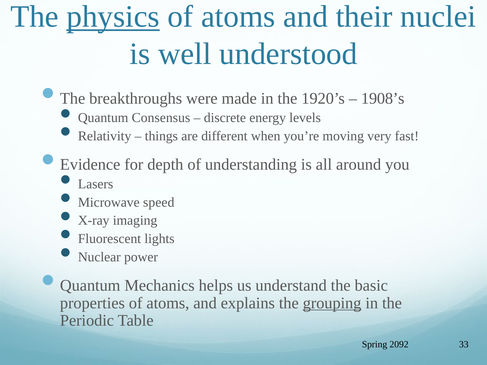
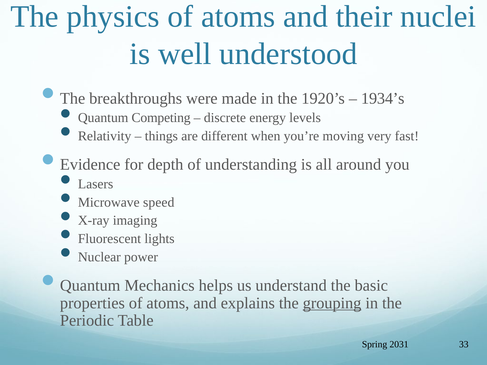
physics underline: present -> none
1908’s: 1908’s -> 1934’s
Consensus: Consensus -> Competing
2092: 2092 -> 2031
